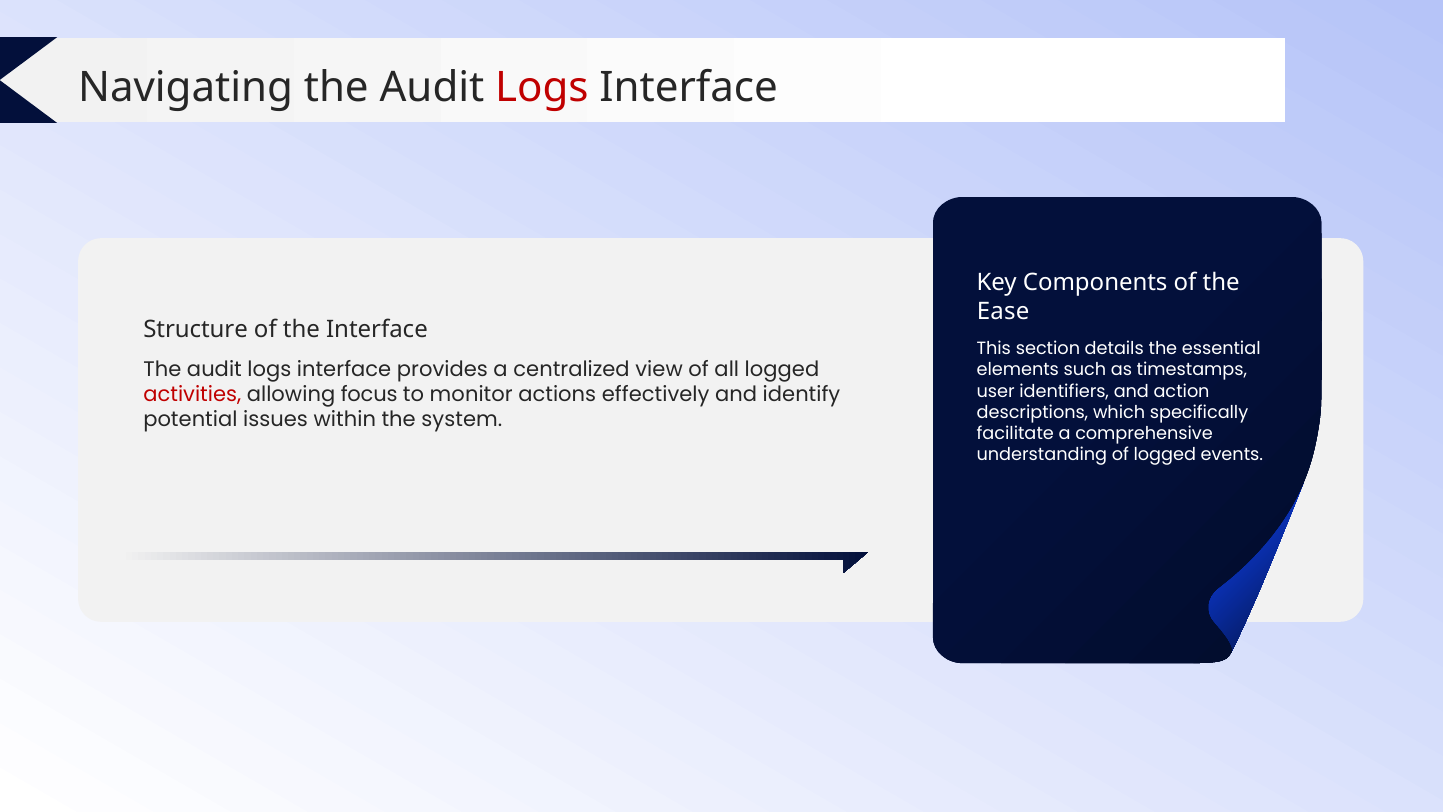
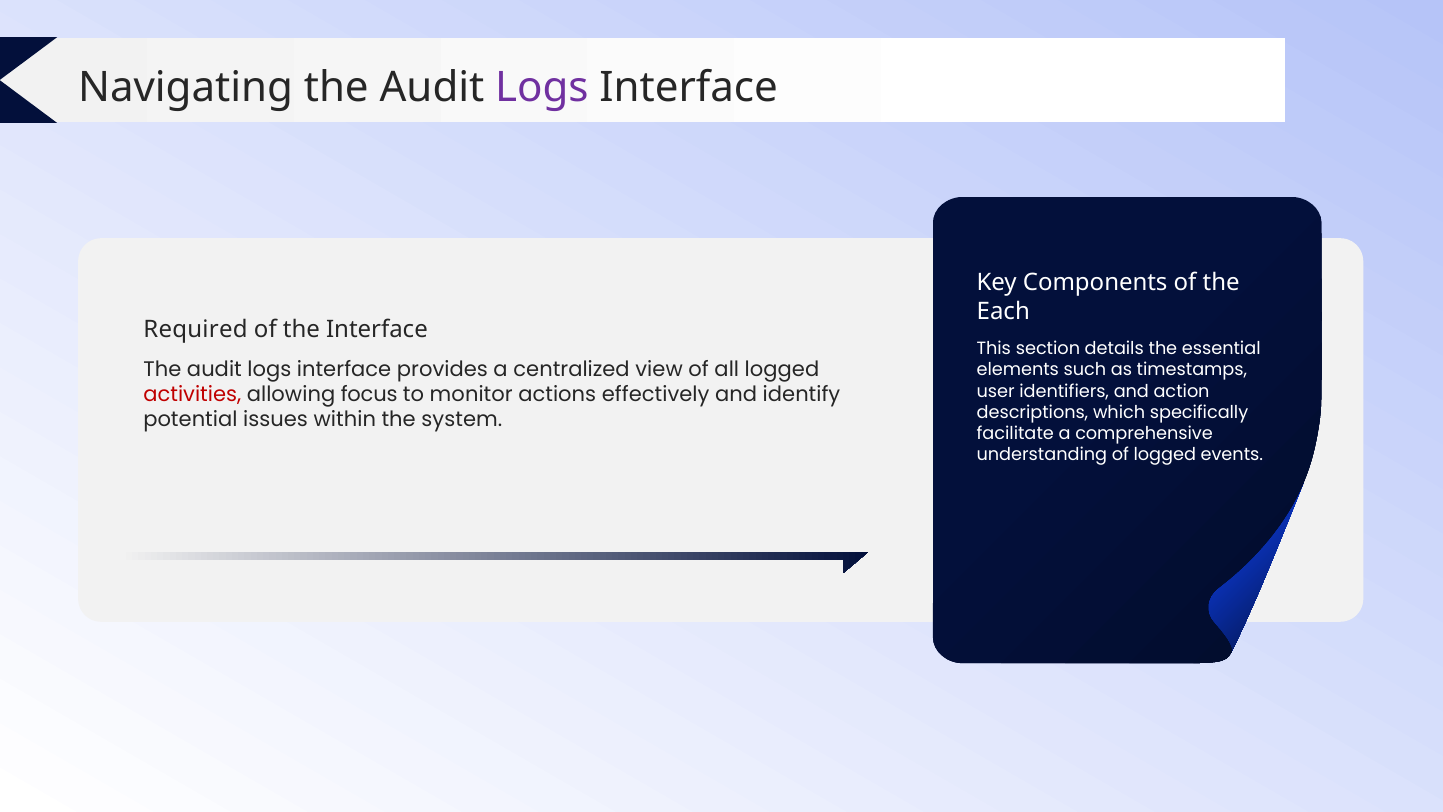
Logs at (542, 88) colour: red -> purple
Ease: Ease -> Each
Structure: Structure -> Required
